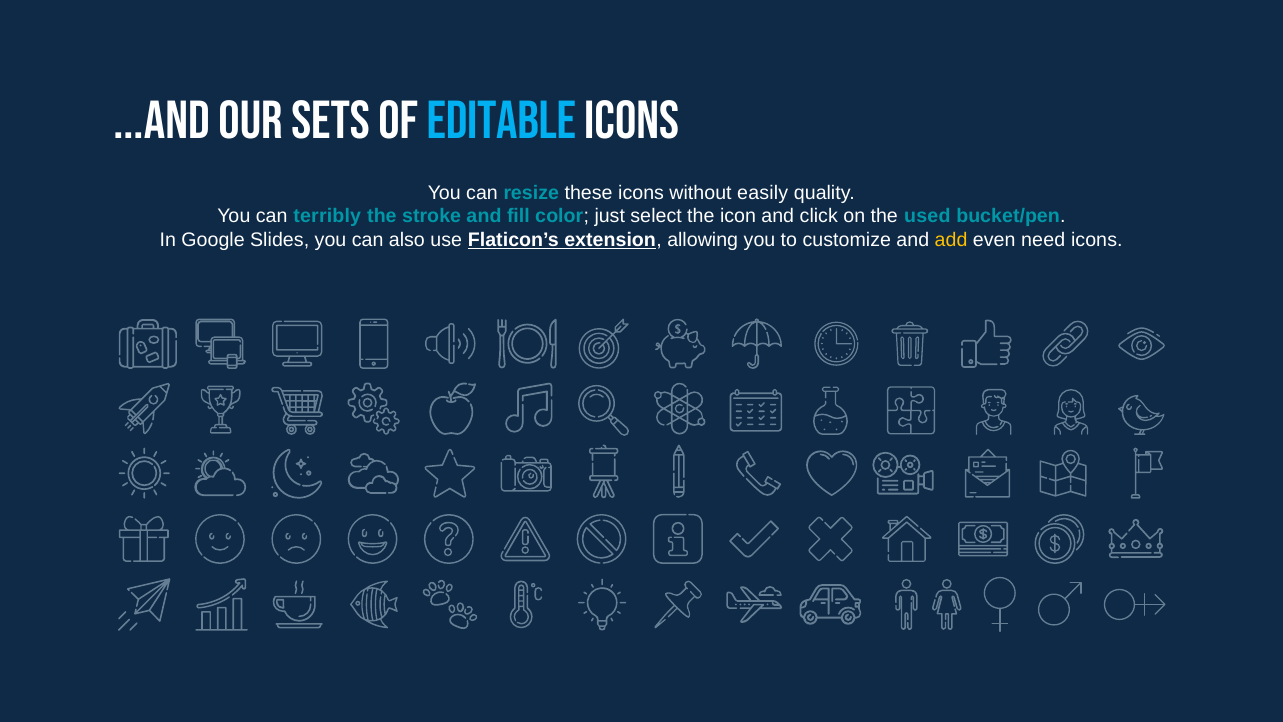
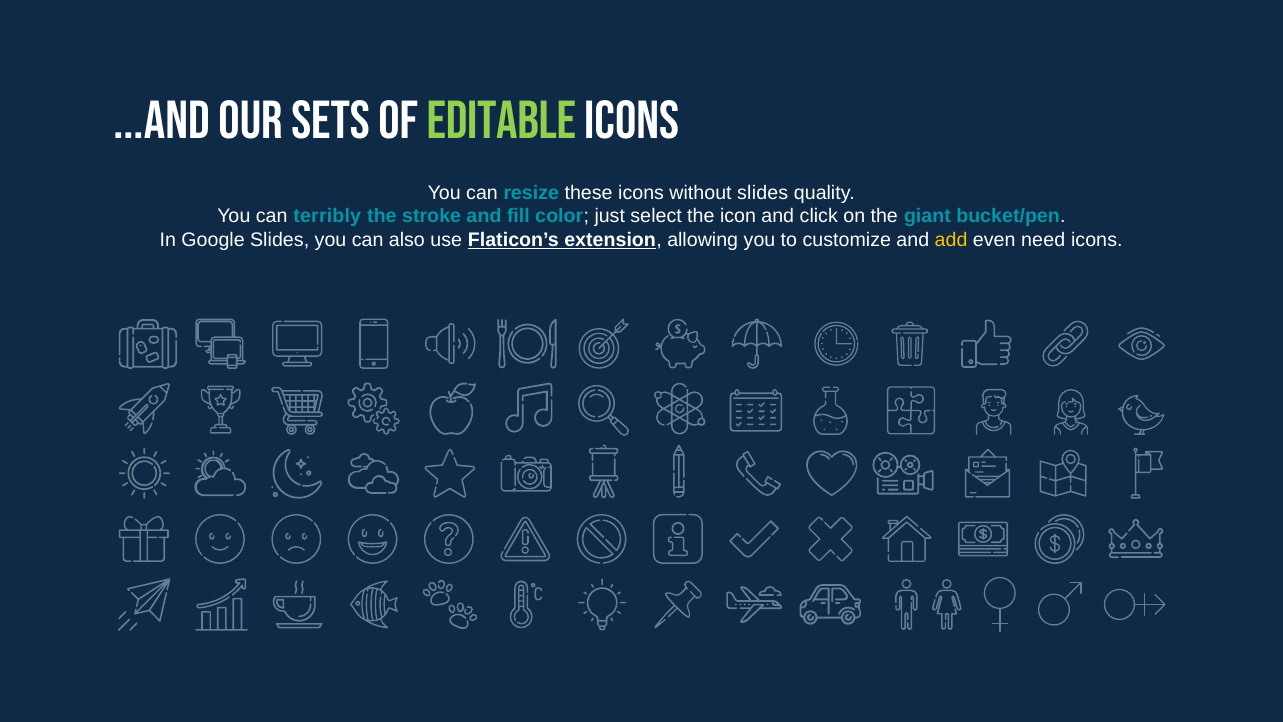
editable colour: light blue -> light green
without easily: easily -> slides
used: used -> giant
